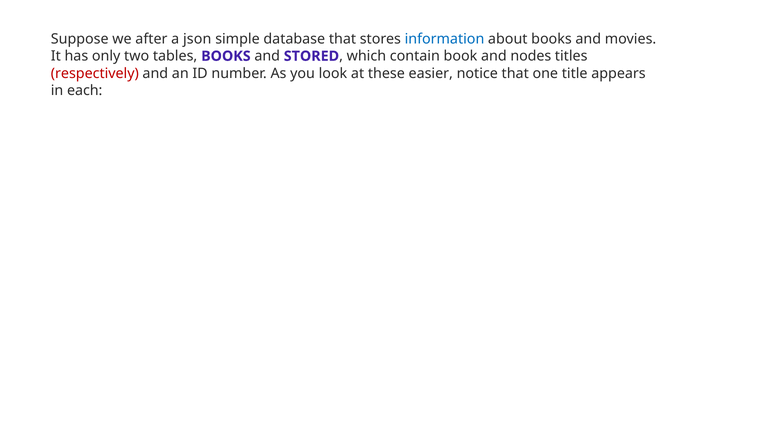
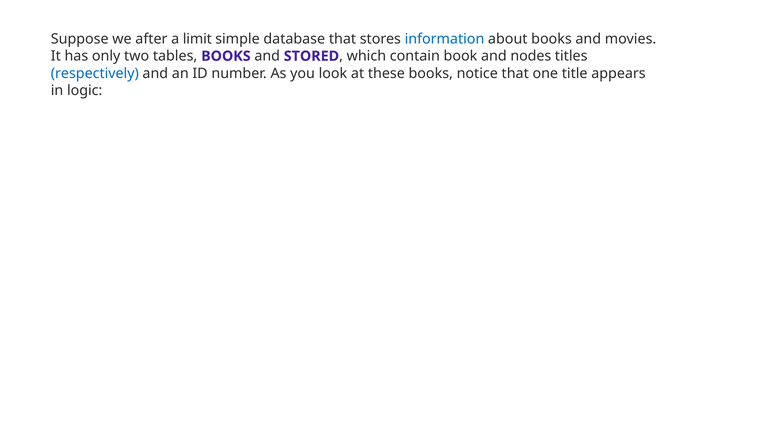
json: json -> limit
respectively colour: red -> blue
these easier: easier -> books
each: each -> logic
